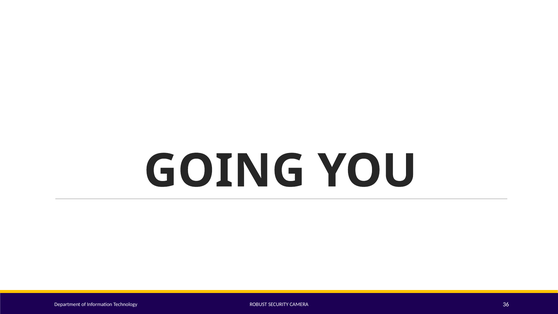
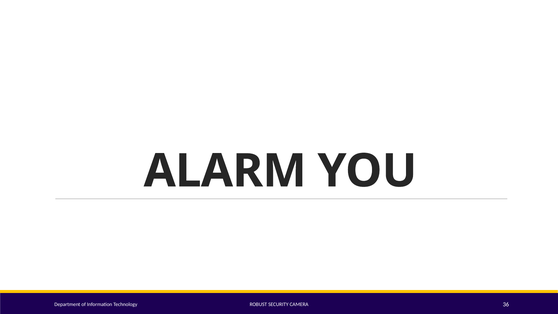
GOING: GOING -> ALARM
